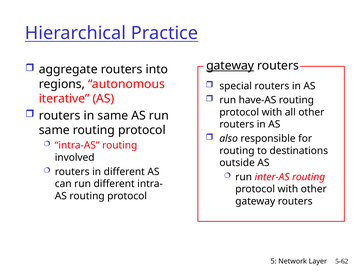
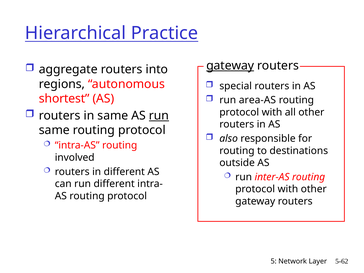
iterative: iterative -> shortest
have-AS: have-AS -> area-AS
run at (159, 116) underline: none -> present
